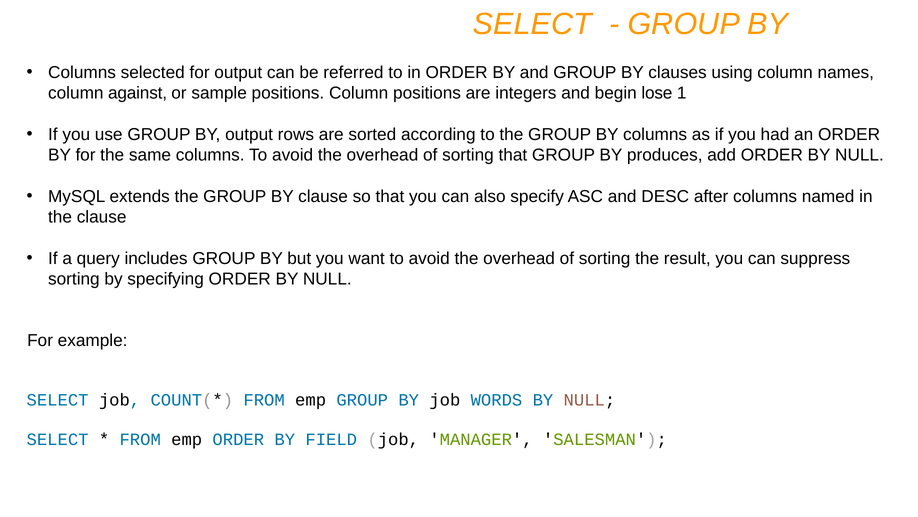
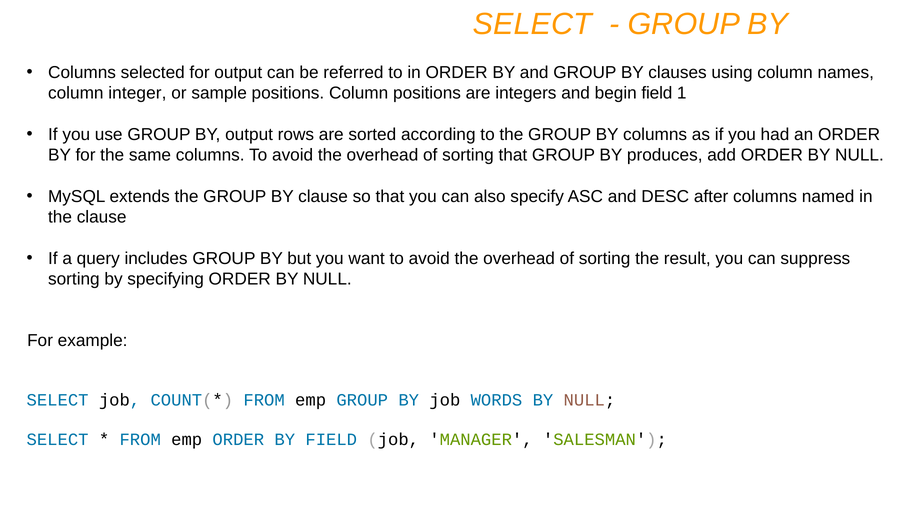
against: against -> integer
begin lose: lose -> field
